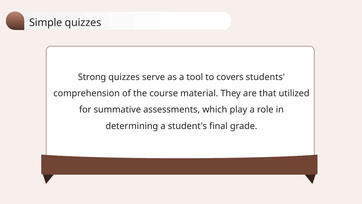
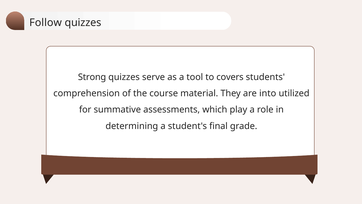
Simple: Simple -> Follow
that: that -> into
